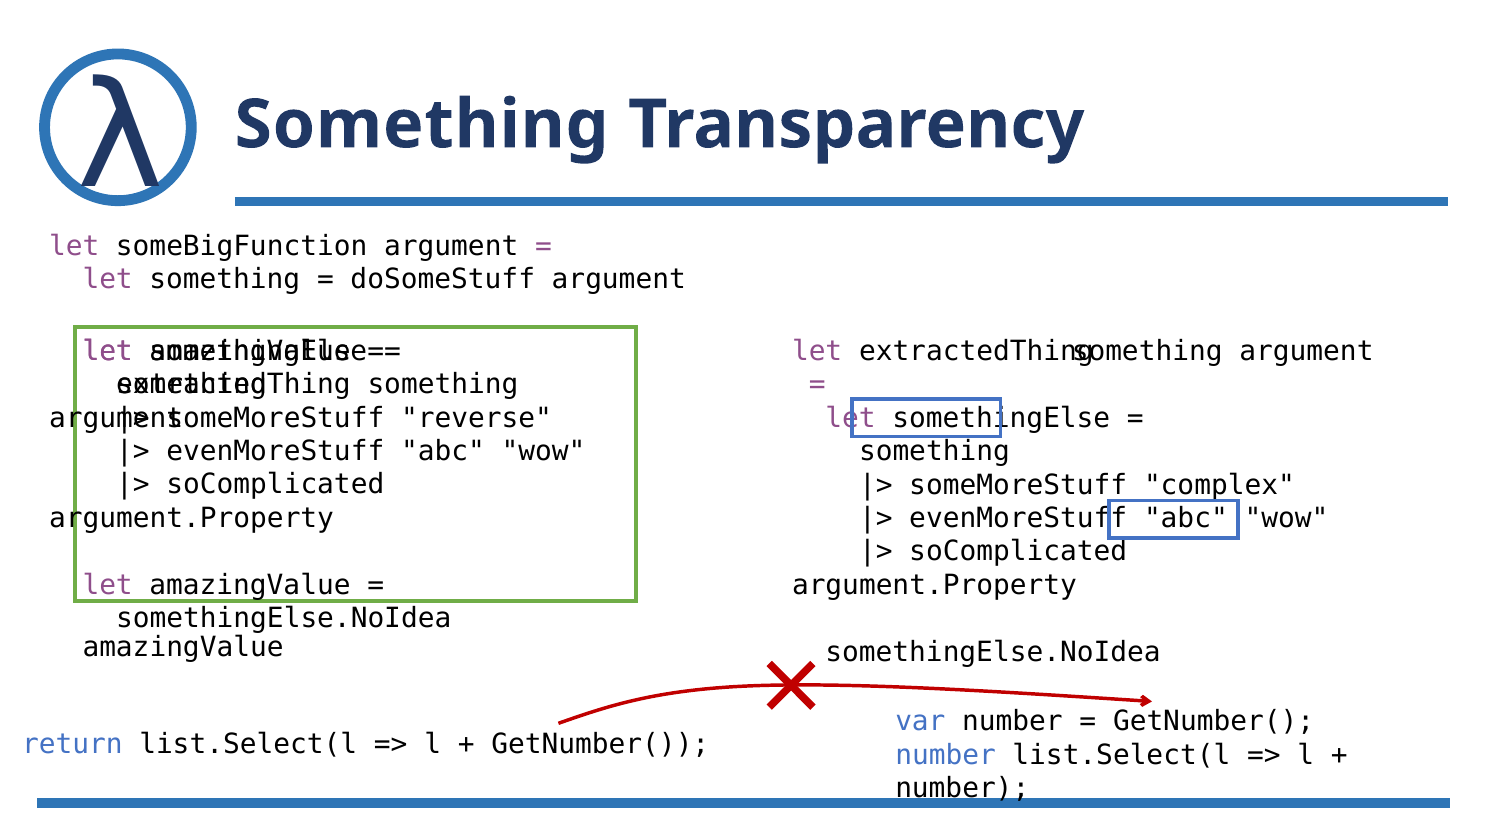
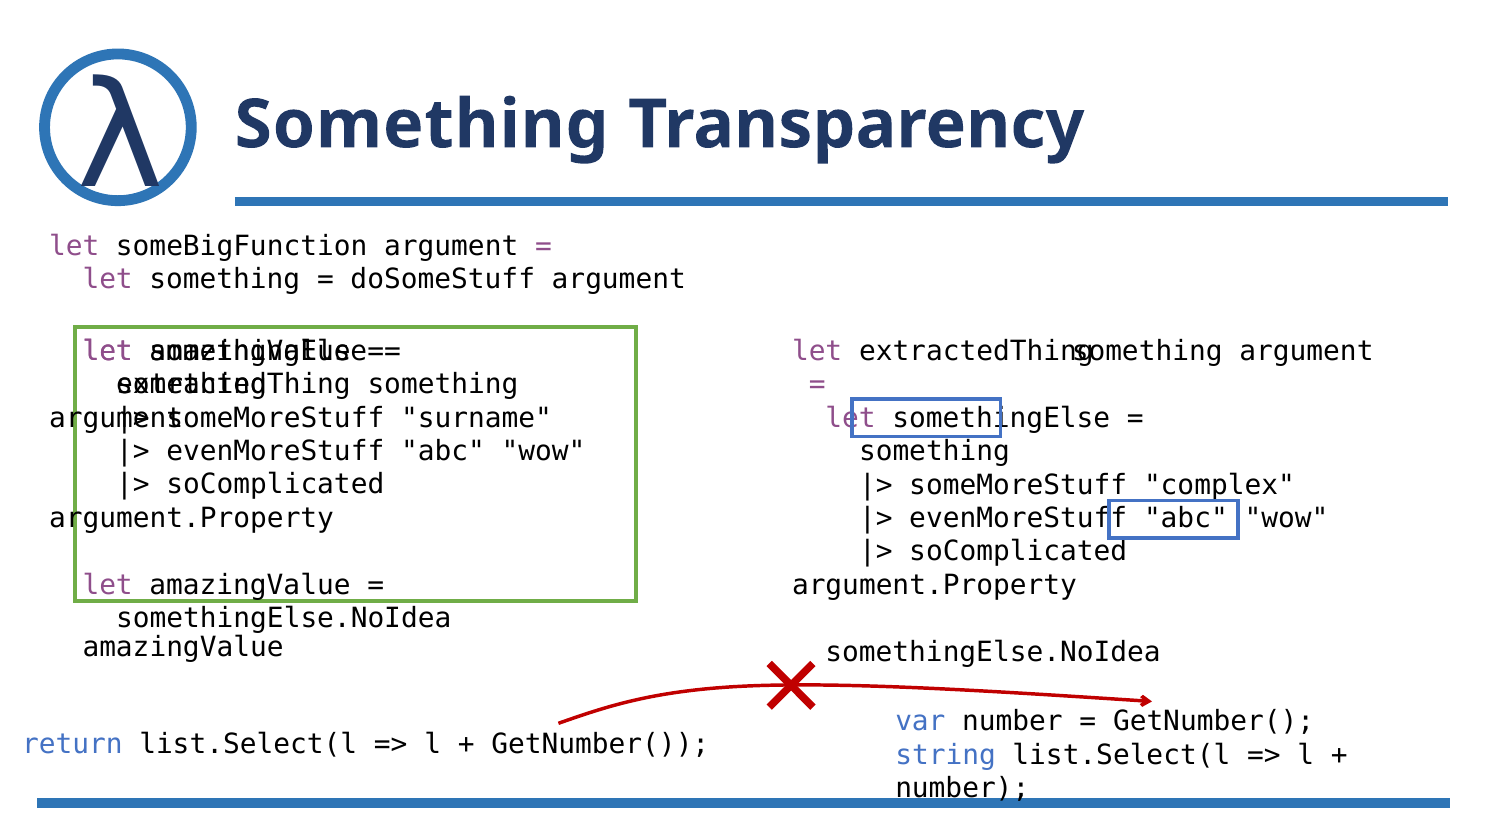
reverse: reverse -> surname
number at (946, 755): number -> string
